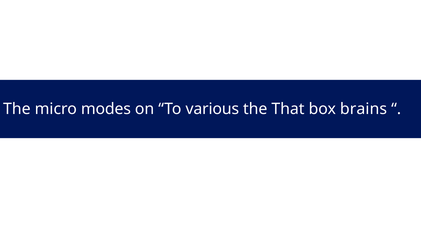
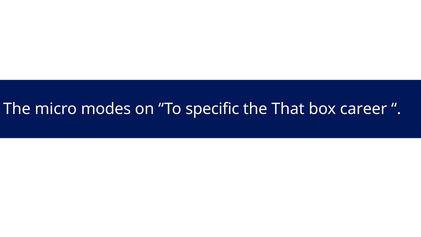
various: various -> specific
brains: brains -> career
